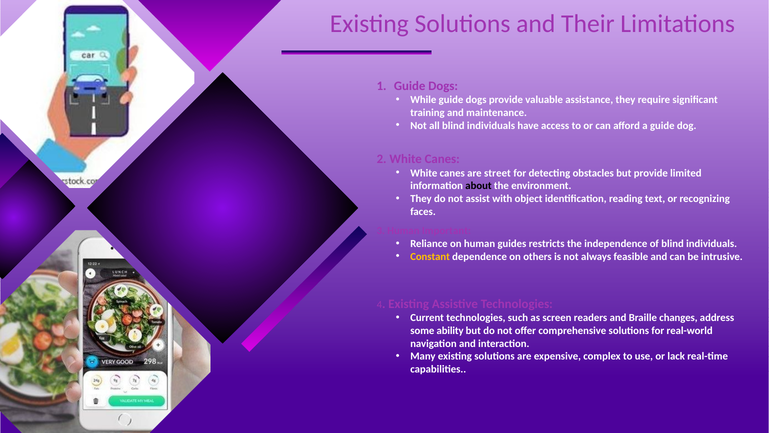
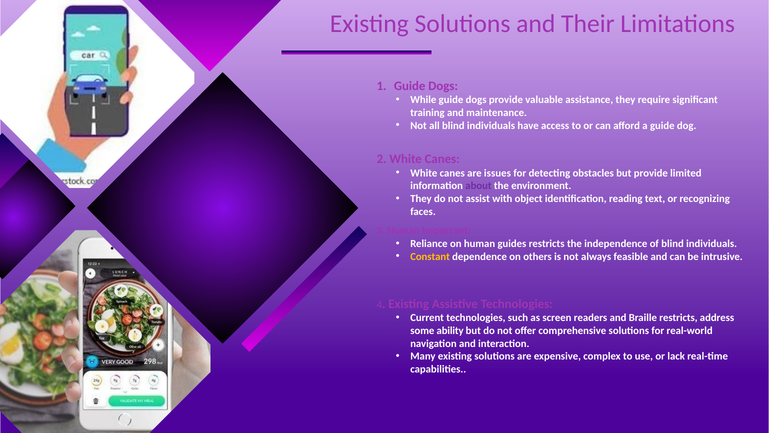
street: street -> issues
about colour: black -> purple
Braille changes: changes -> restricts
